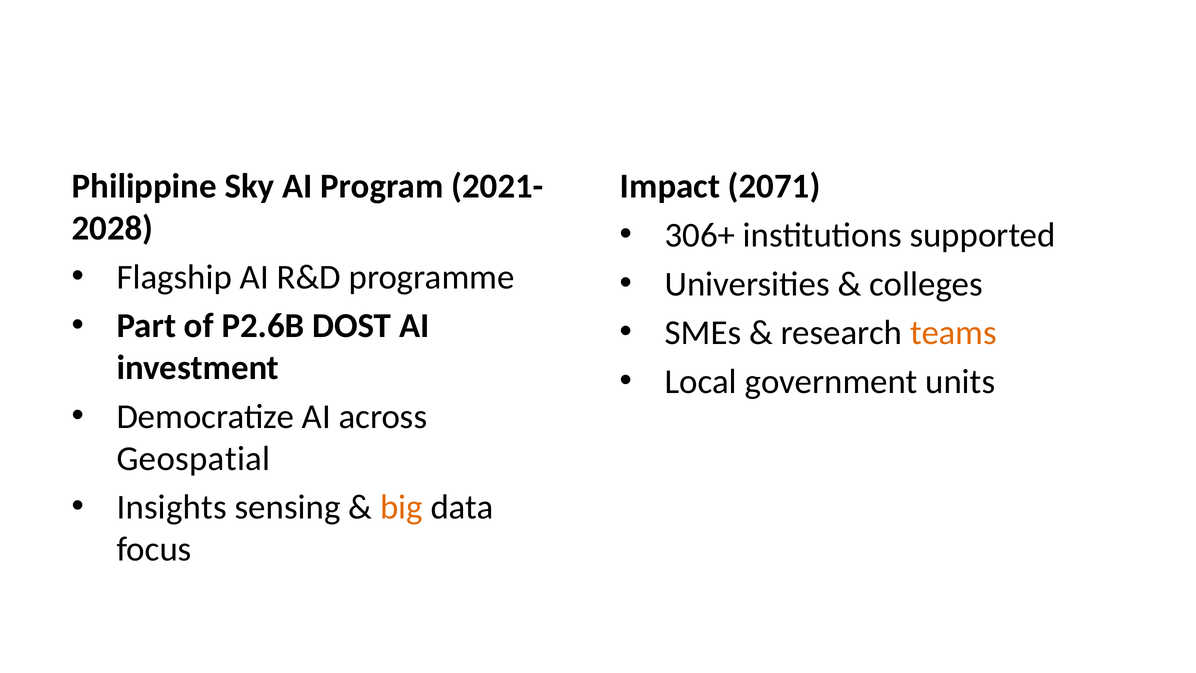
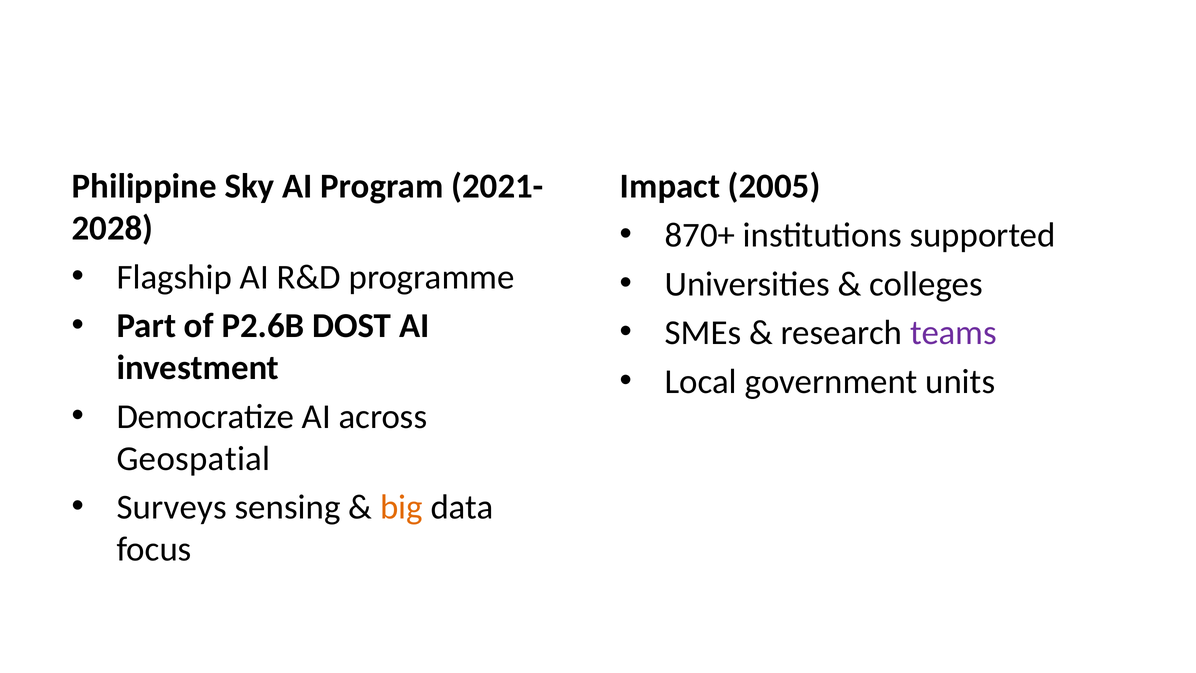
2071: 2071 -> 2005
306+: 306+ -> 870+
teams colour: orange -> purple
Insights: Insights -> Surveys
